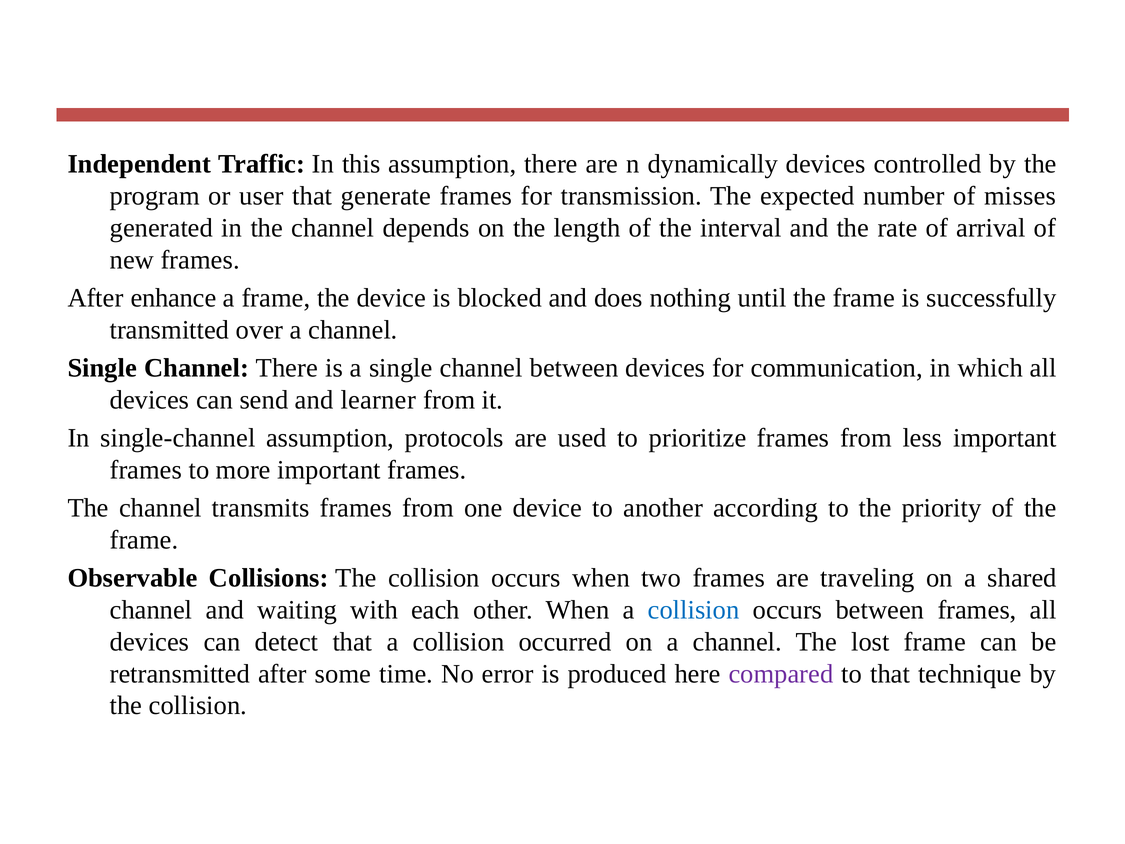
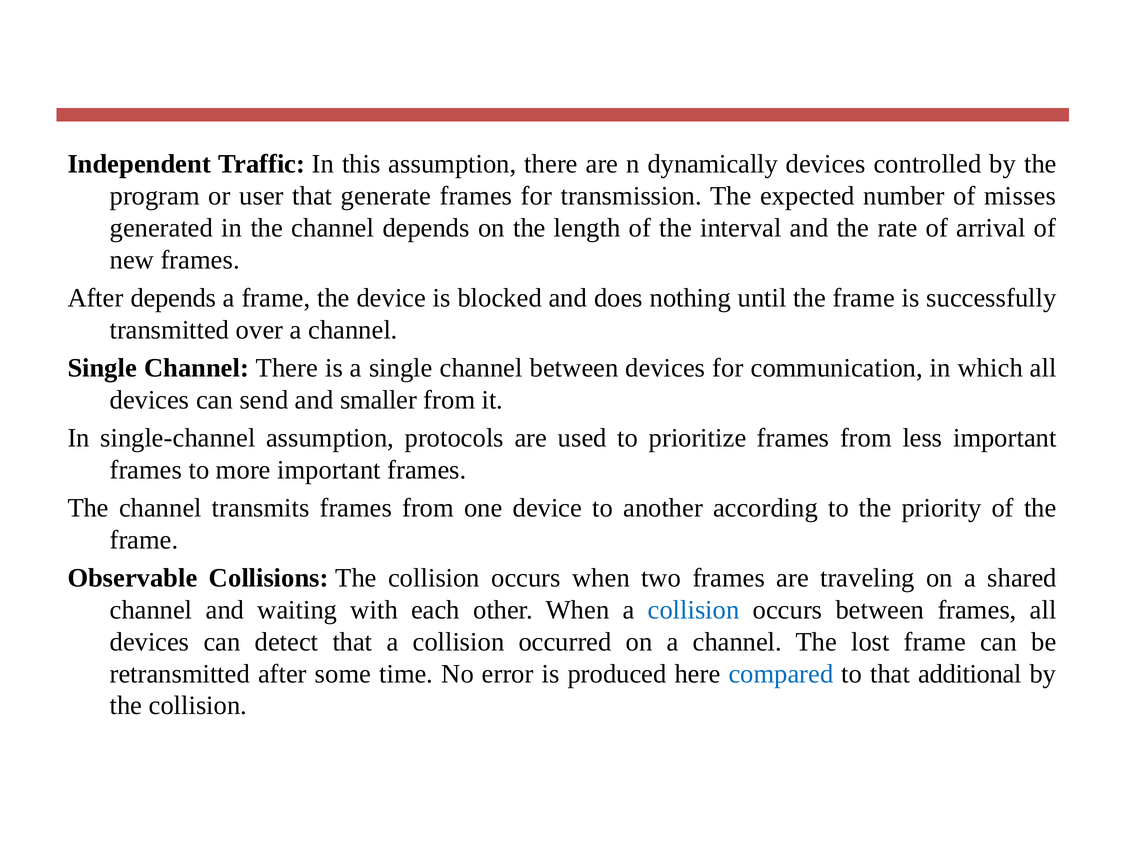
After enhance: enhance -> depends
learner: learner -> smaller
compared colour: purple -> blue
technique: technique -> additional
